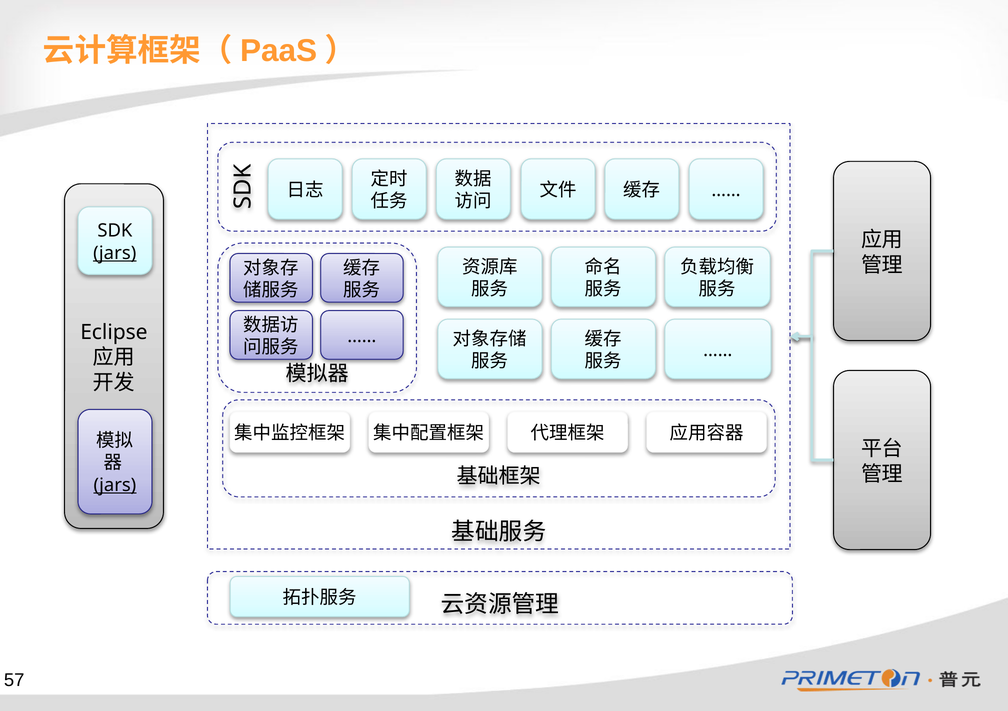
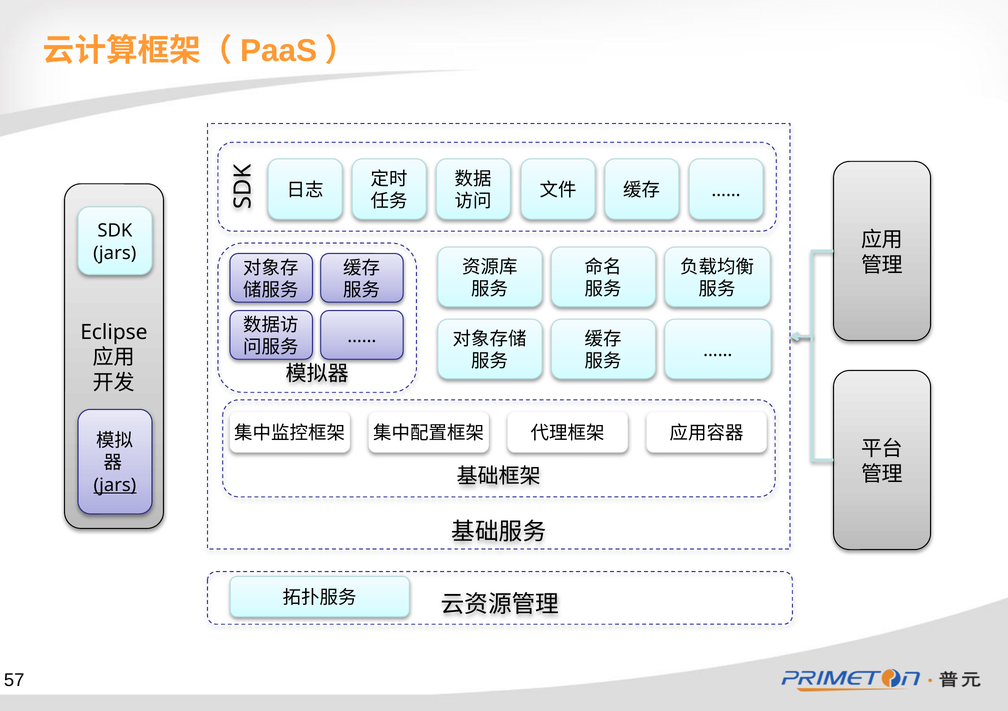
jars at (115, 253) underline: present -> none
